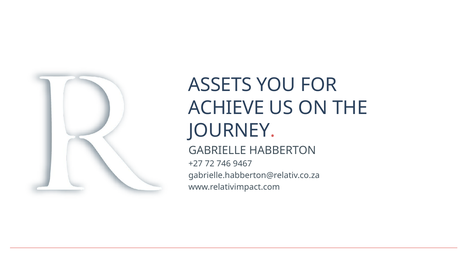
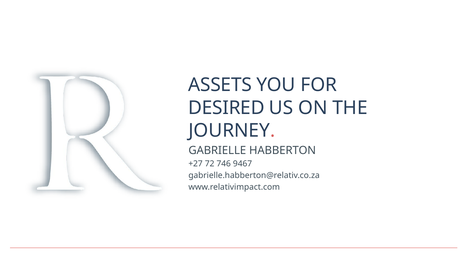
ACHIEVE: ACHIEVE -> DESIRED
